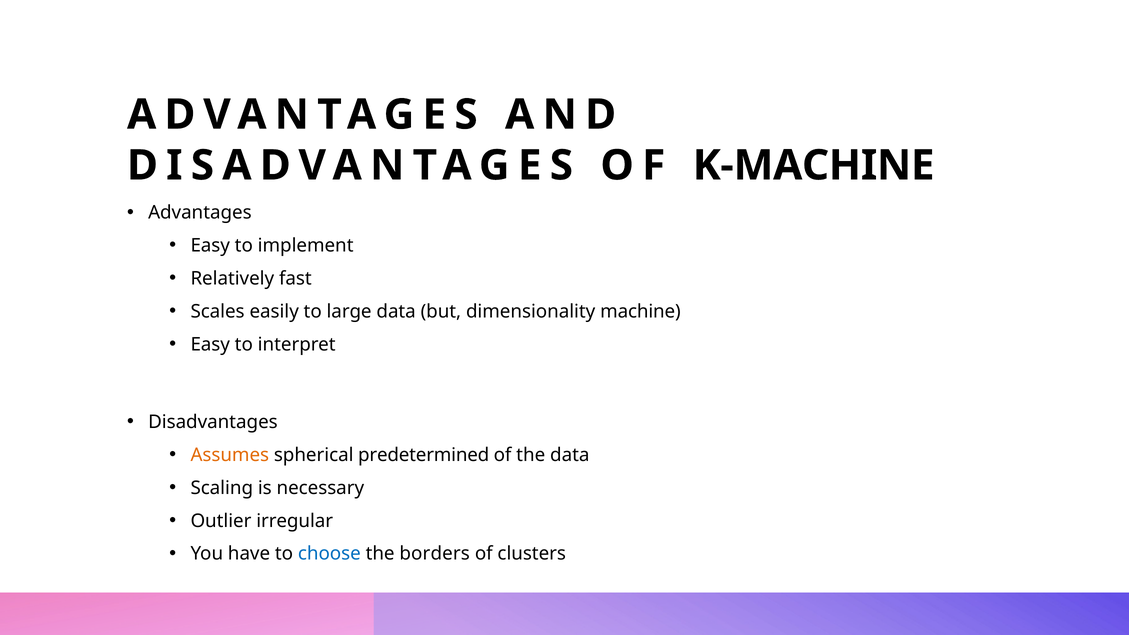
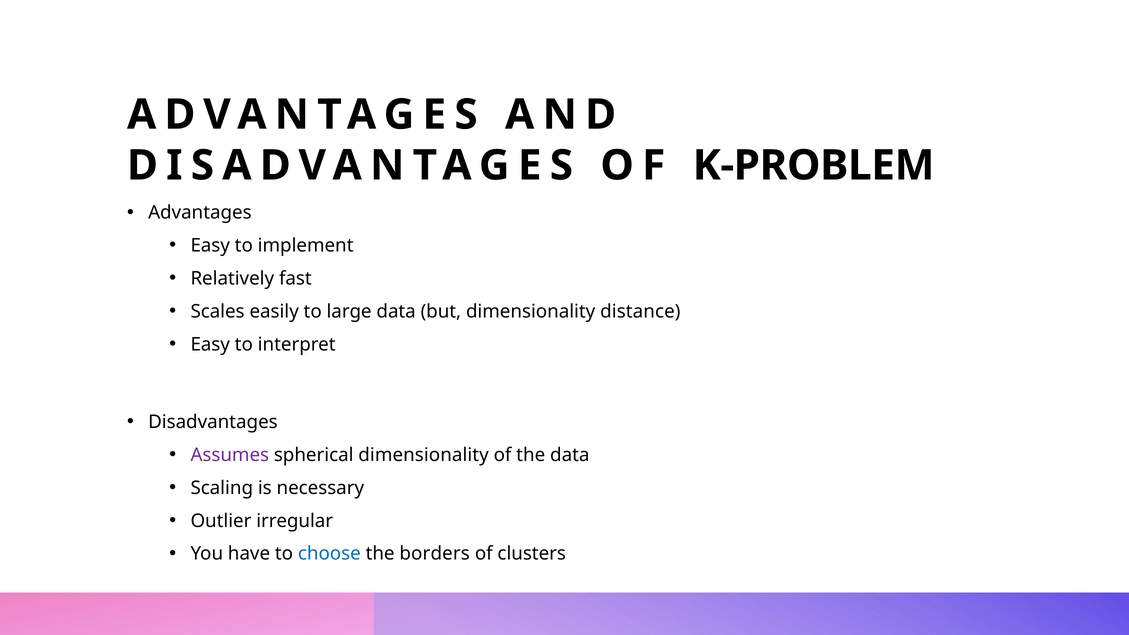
K-MACHINE: K-MACHINE -> K-PROBLEM
machine: machine -> distance
Assumes colour: orange -> purple
spherical predetermined: predetermined -> dimensionality
